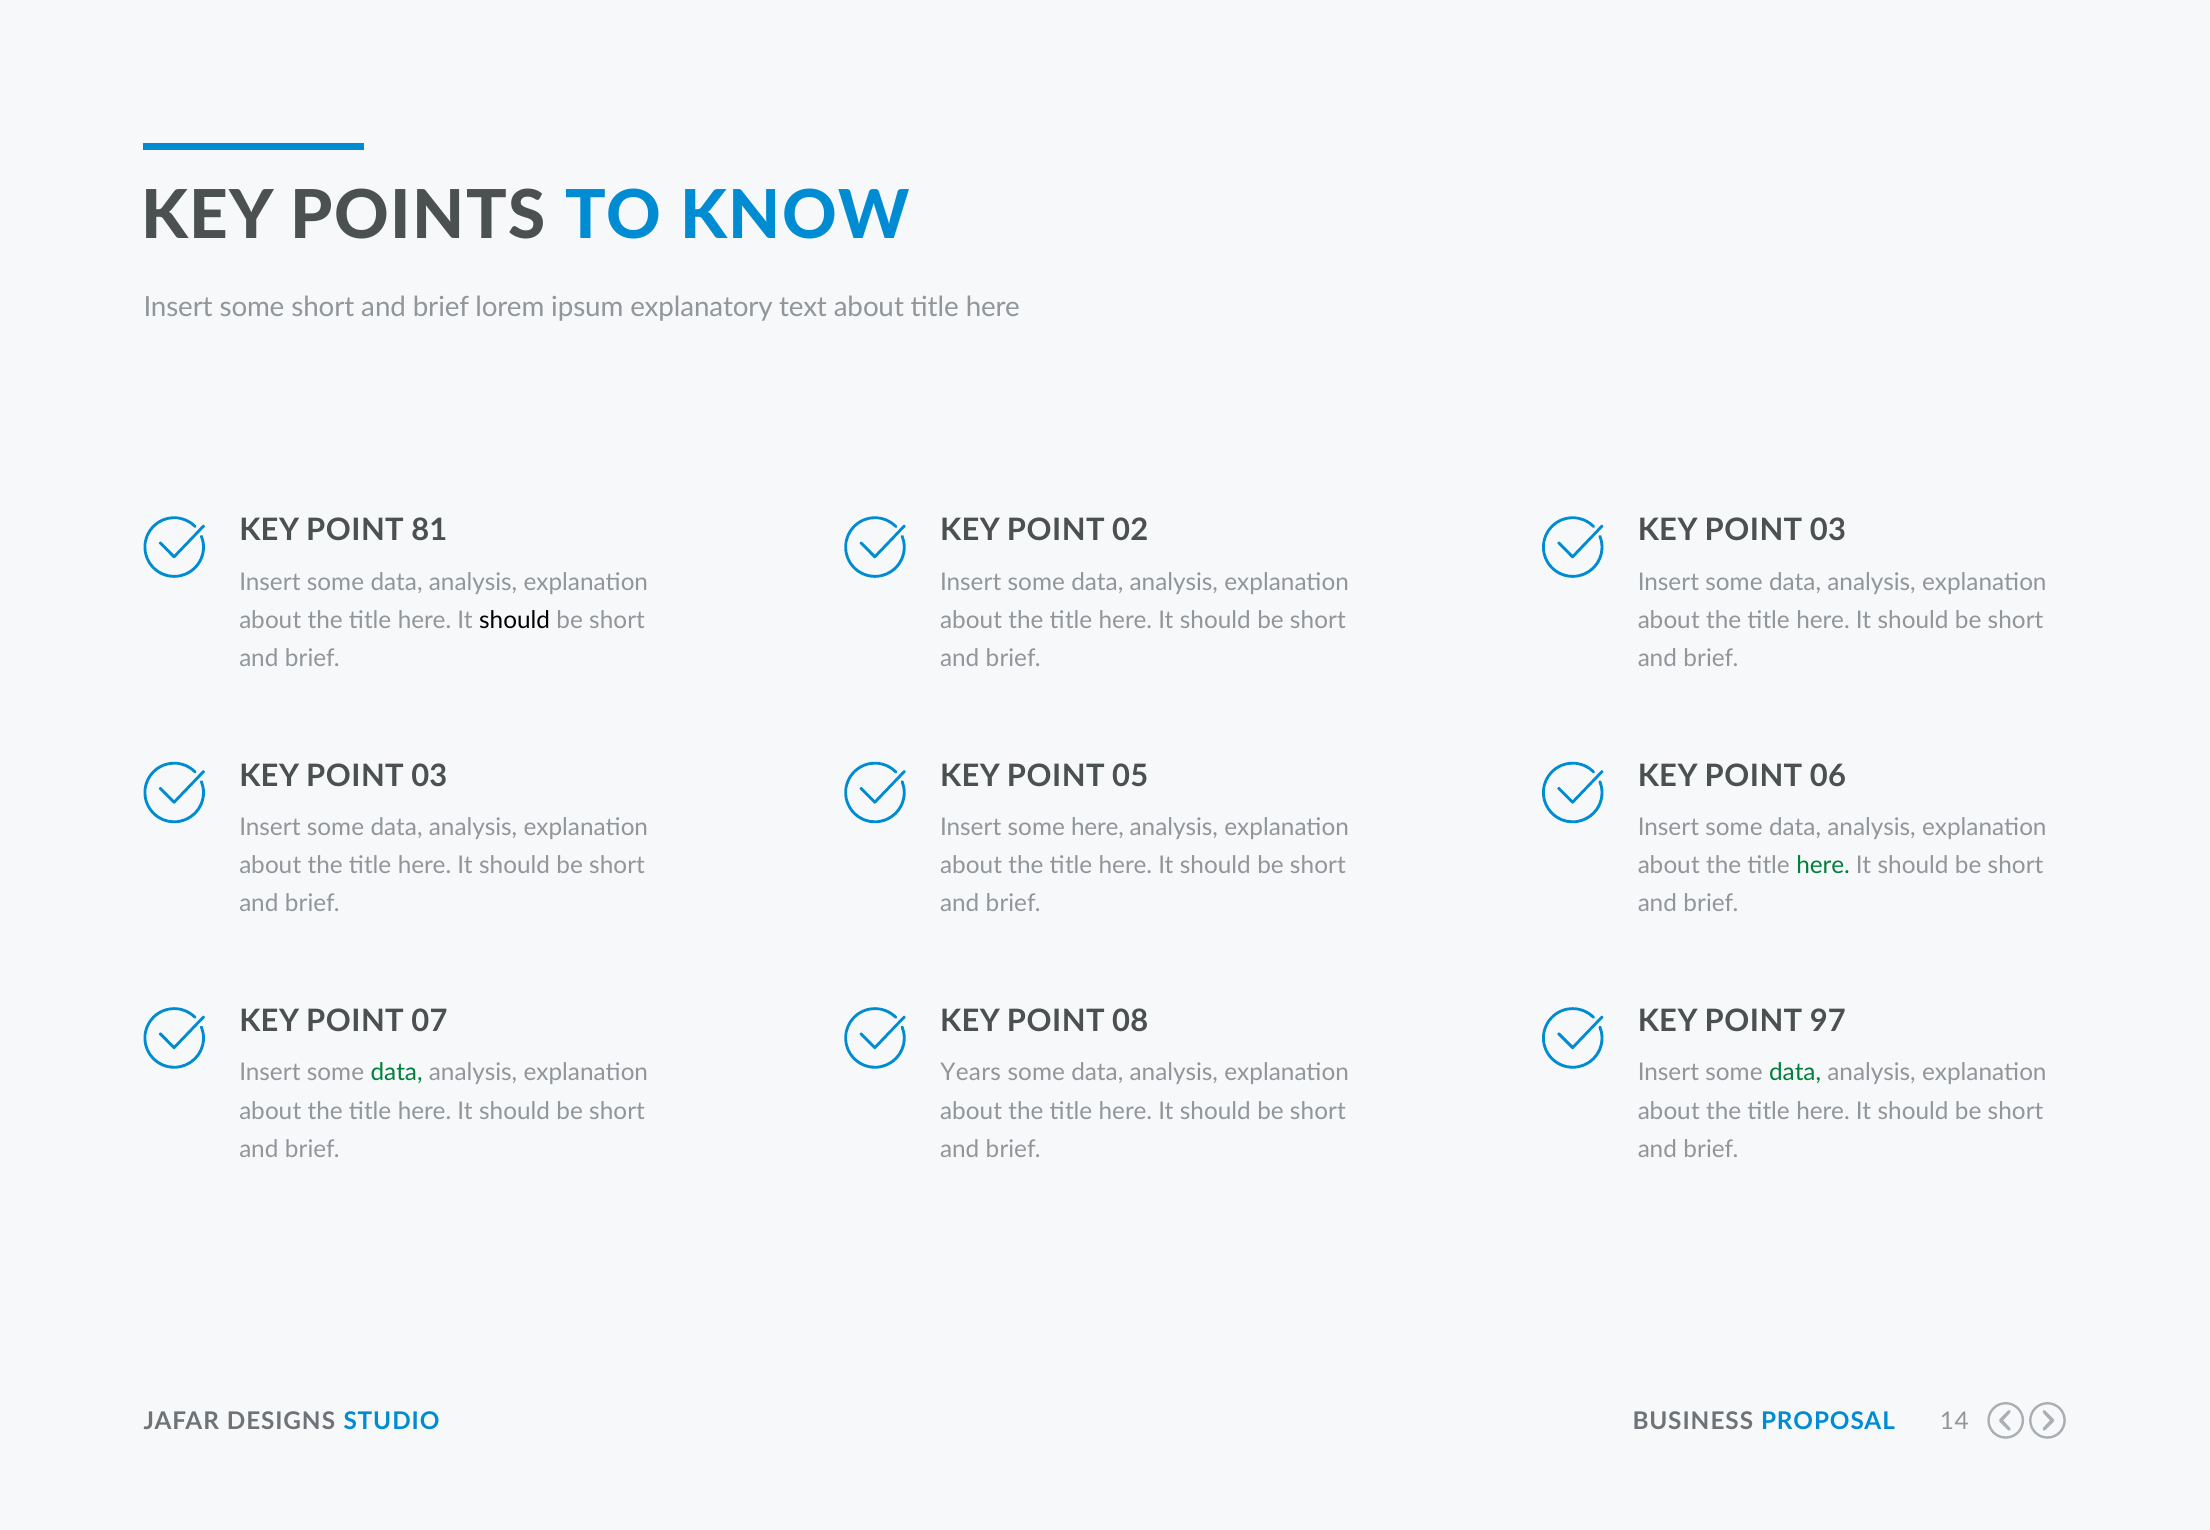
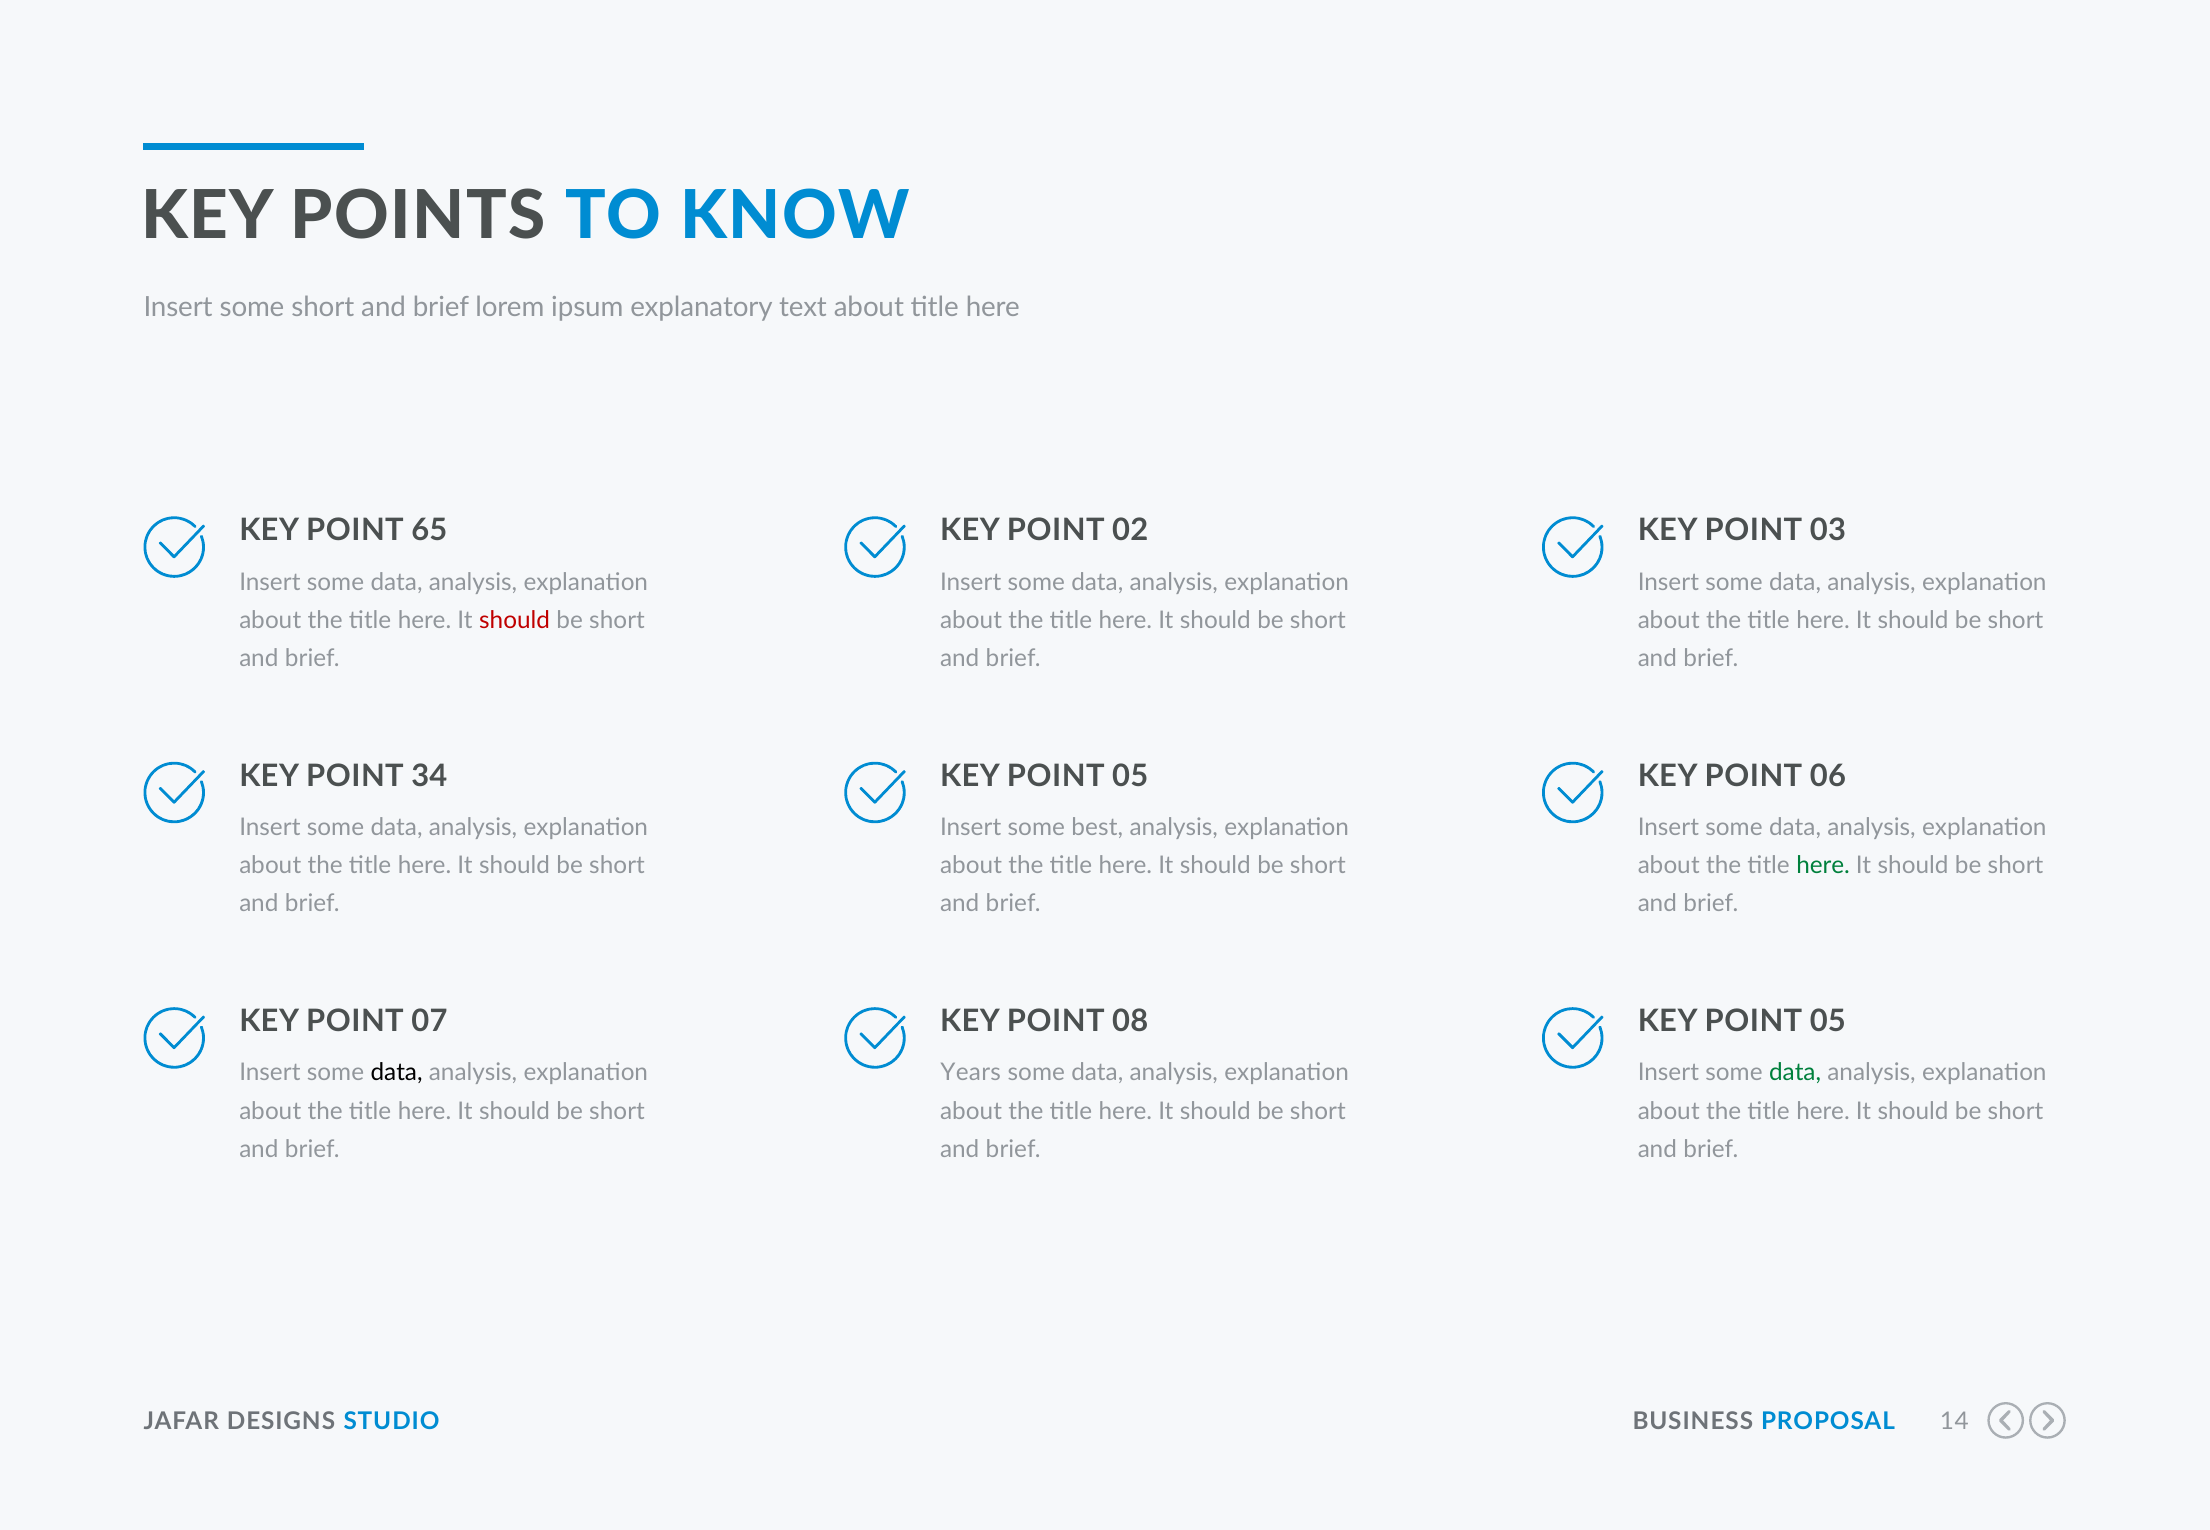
81: 81 -> 65
should at (515, 620) colour: black -> red
03 at (429, 776): 03 -> 34
some here: here -> best
97 at (1828, 1022): 97 -> 05
data at (397, 1073) colour: green -> black
